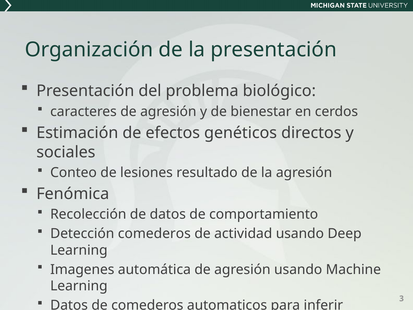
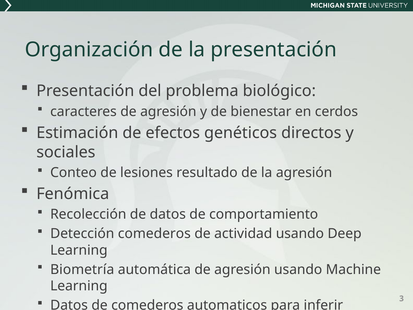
Imagenes: Imagenes -> Biometría
